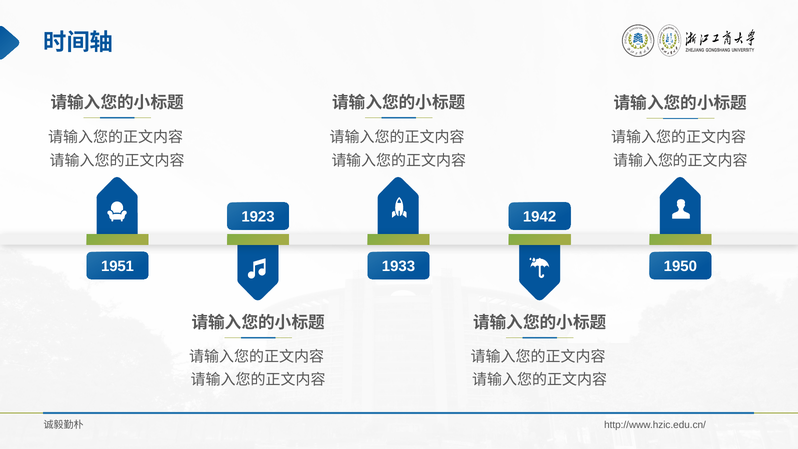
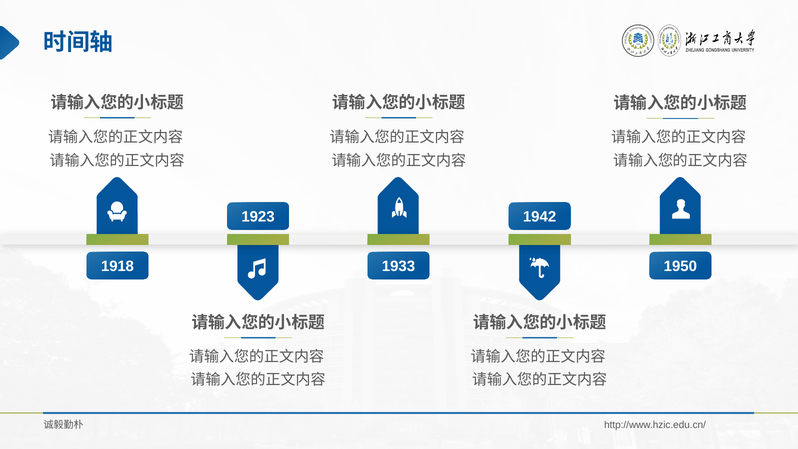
1951: 1951 -> 1918
